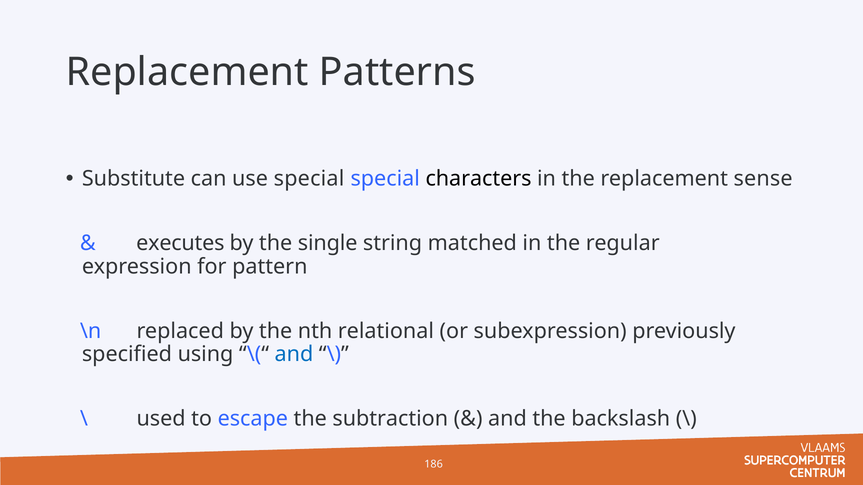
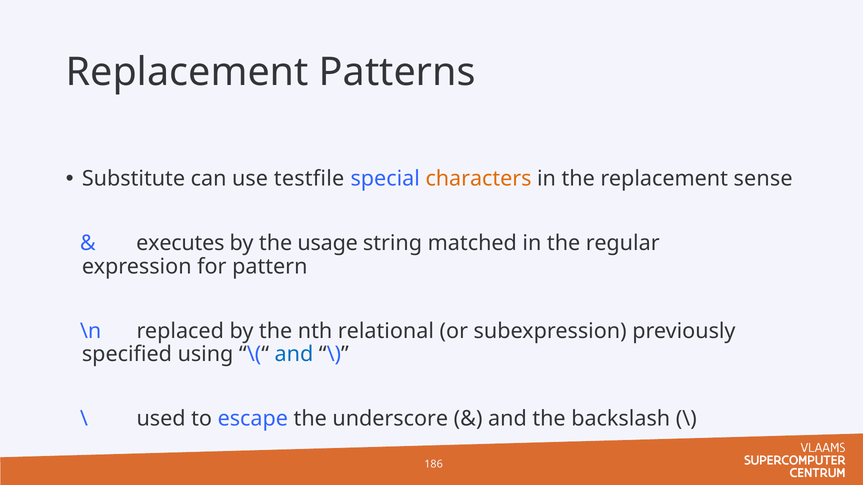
use special: special -> testfile
characters colour: black -> orange
single: single -> usage
subtraction: subtraction -> underscore
